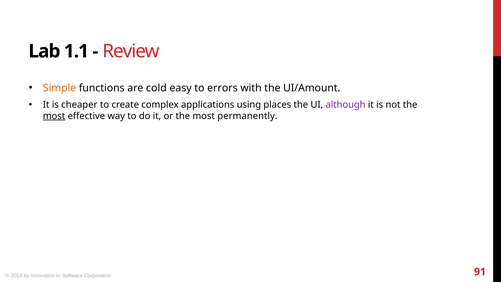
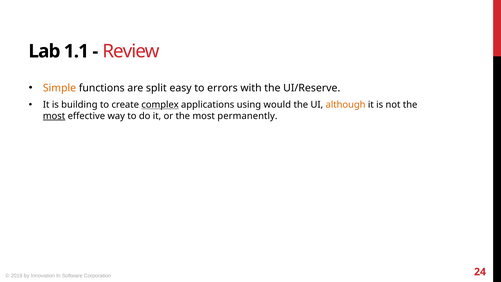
cold: cold -> split
UI/Amount: UI/Amount -> UI/Reserve
cheaper: cheaper -> building
complex underline: none -> present
places: places -> would
although colour: purple -> orange
91: 91 -> 24
